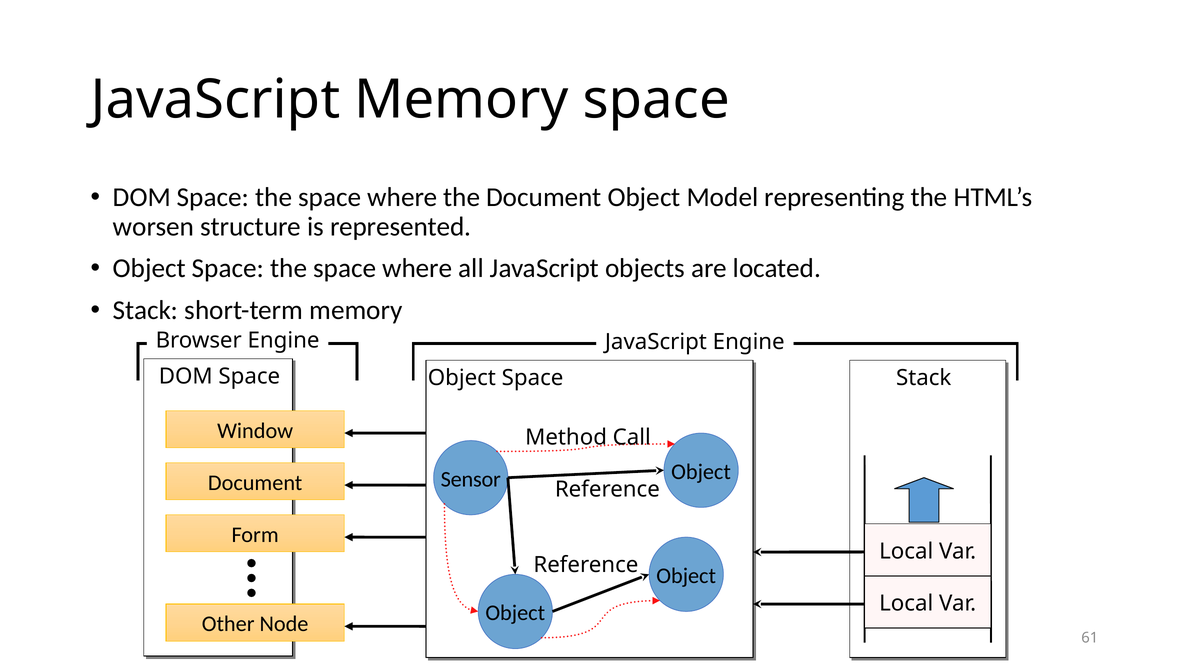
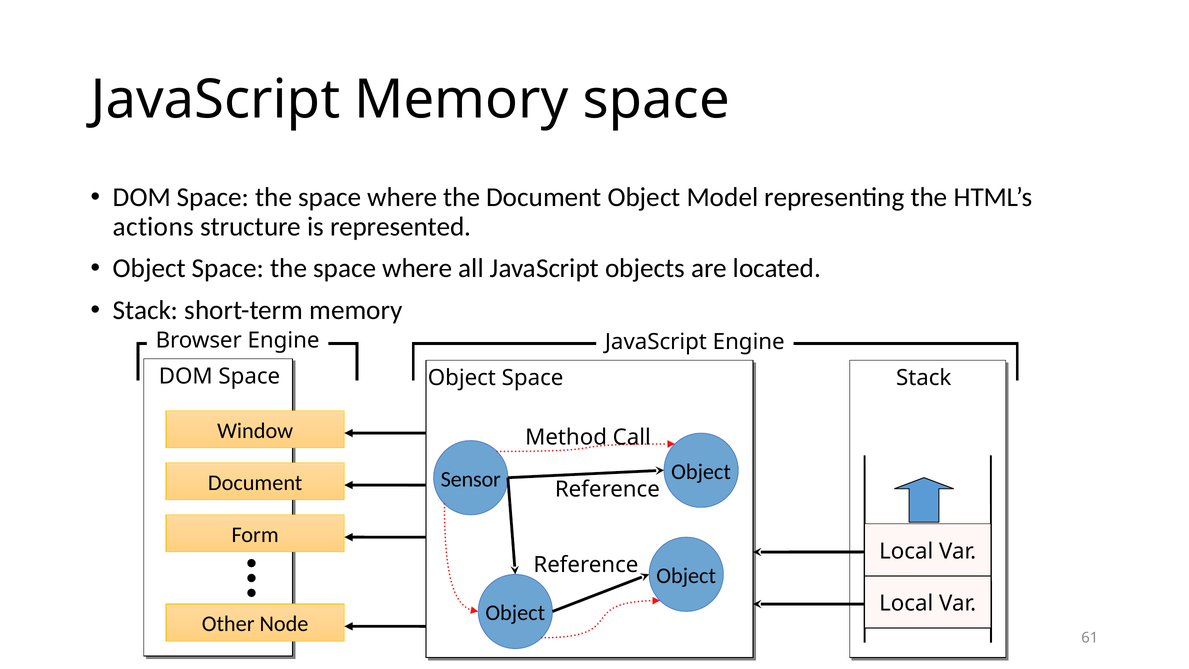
worsen: worsen -> actions
